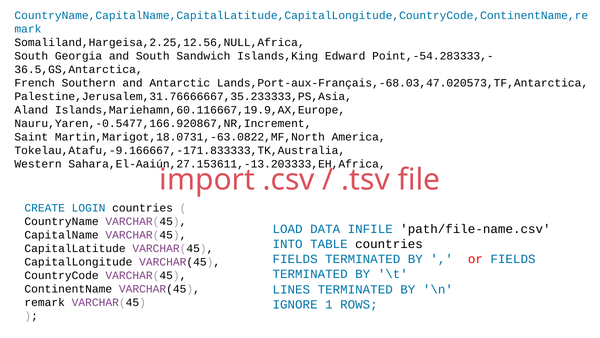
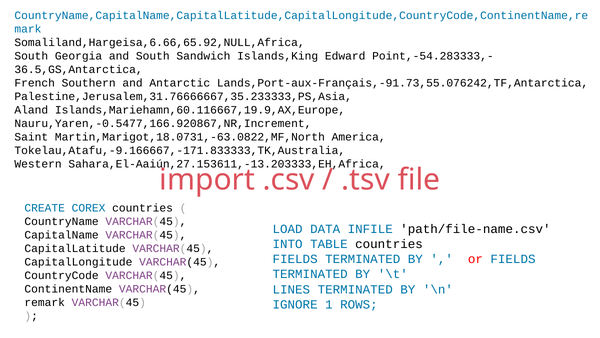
Somaliland,Hargeisa,2.25,12.56,NULL,Africa: Somaliland,Hargeisa,2.25,12.56,NULL,Africa -> Somaliland,Hargeisa,6.66,65.92,NULL,Africa
Lands,Port-aux-Français,-68.03,47.020573,TF,Antarctica: Lands,Port-aux-Français,-68.03,47.020573,TF,Antarctica -> Lands,Port-aux-Français,-91.73,55.076242,TF,Antarctica
LOGIN: LOGIN -> COREX
